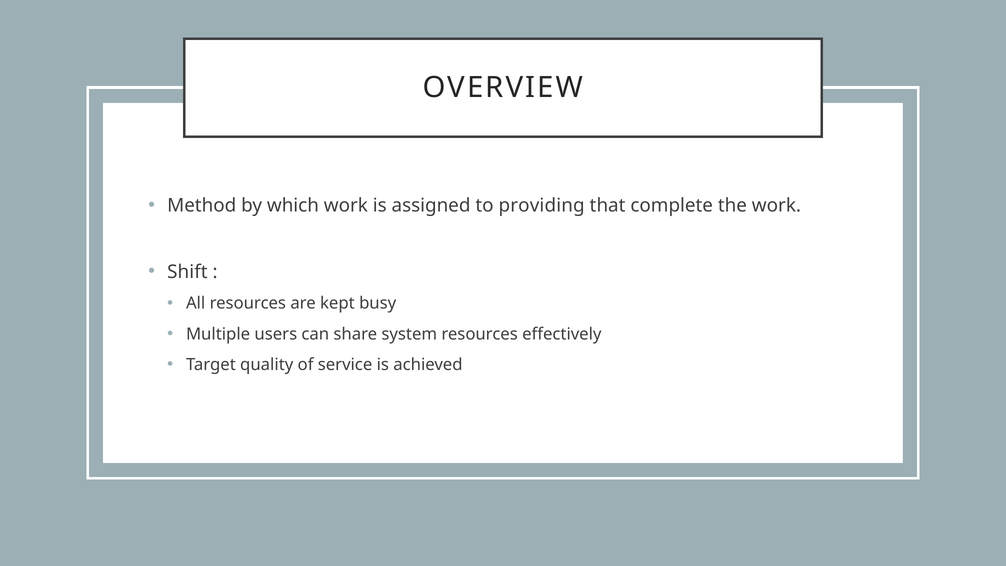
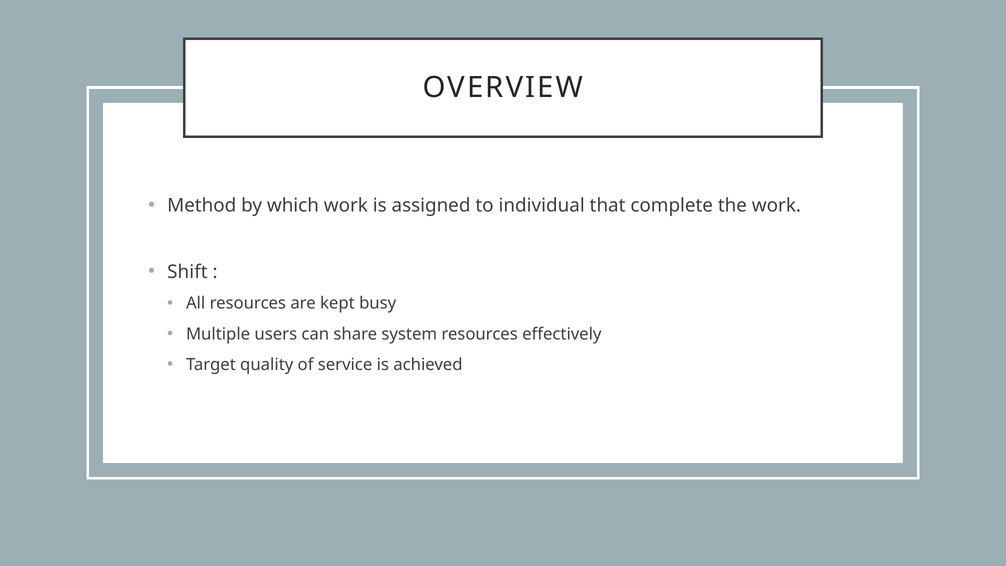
providing: providing -> individual
